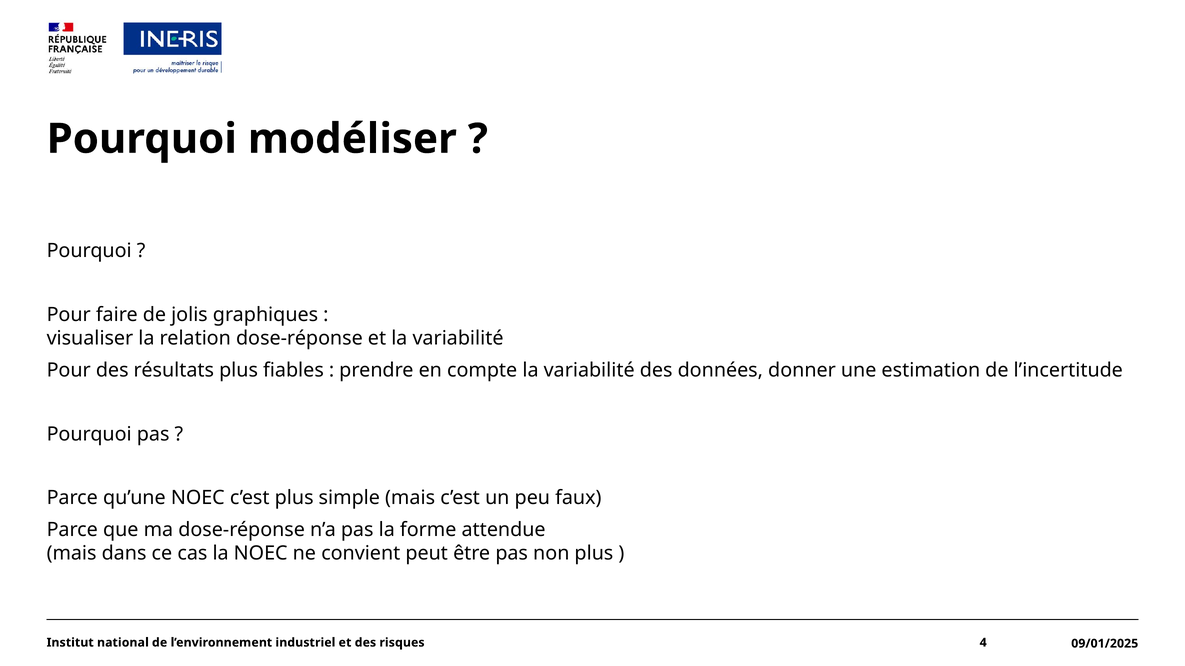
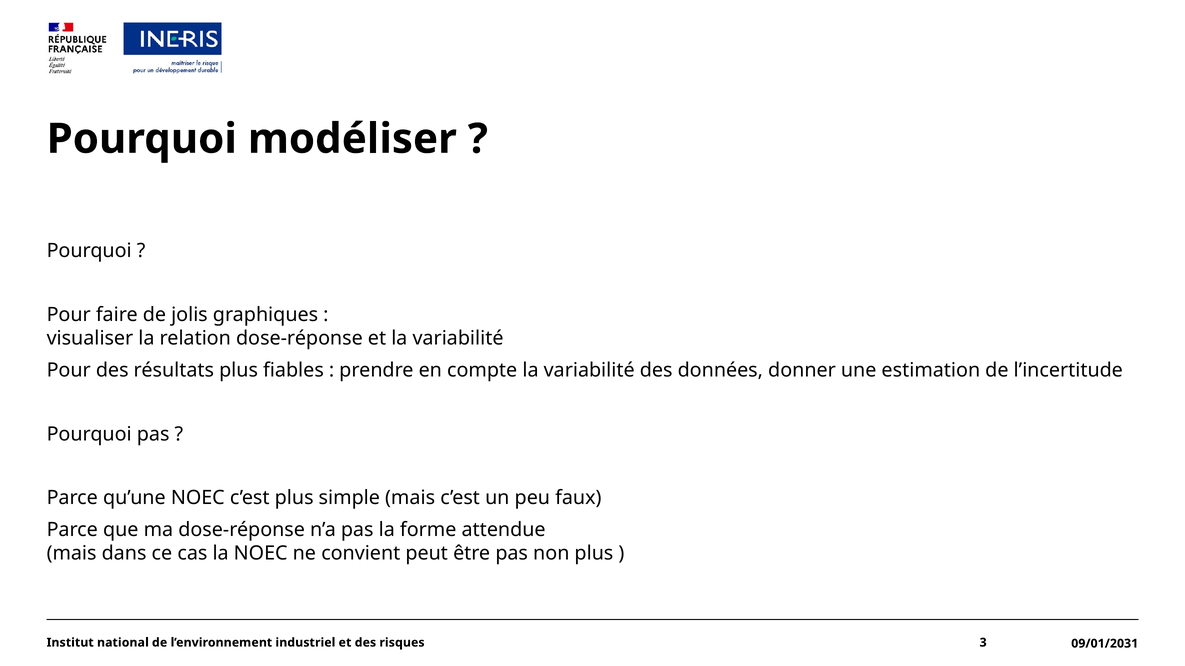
4: 4 -> 3
09/01/2025: 09/01/2025 -> 09/01/2031
